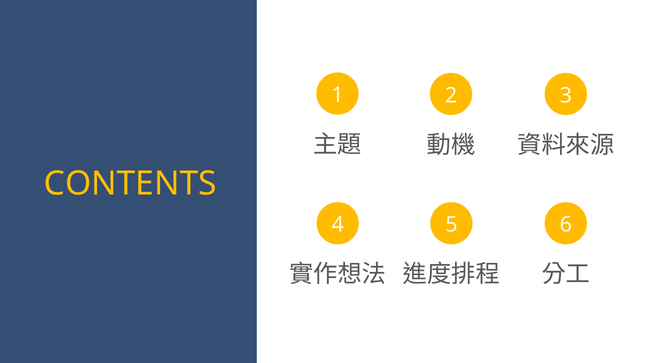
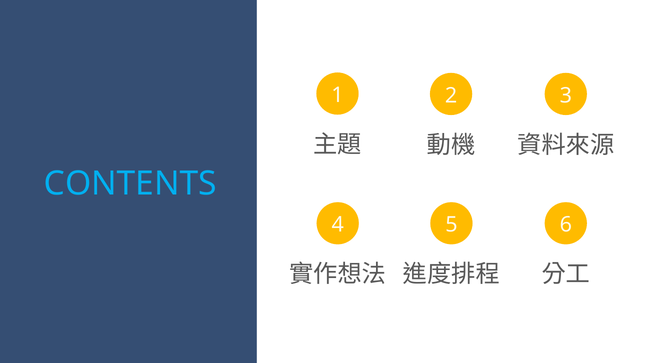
CONTENTS colour: yellow -> light blue
